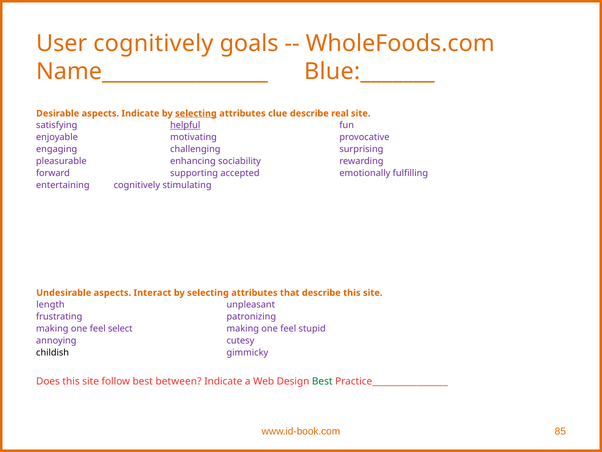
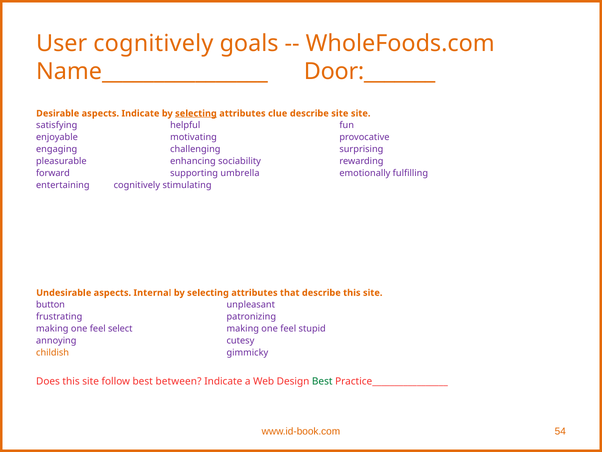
Blue:_______: Blue:_______ -> Door:_______
describe real: real -> site
helpful underline: present -> none
accepted: accepted -> umbrella
Interact: Interact -> Internal
length: length -> button
childish colour: black -> orange
85: 85 -> 54
